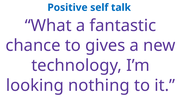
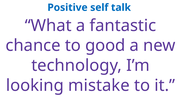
gives: gives -> good
nothing: nothing -> mistake
